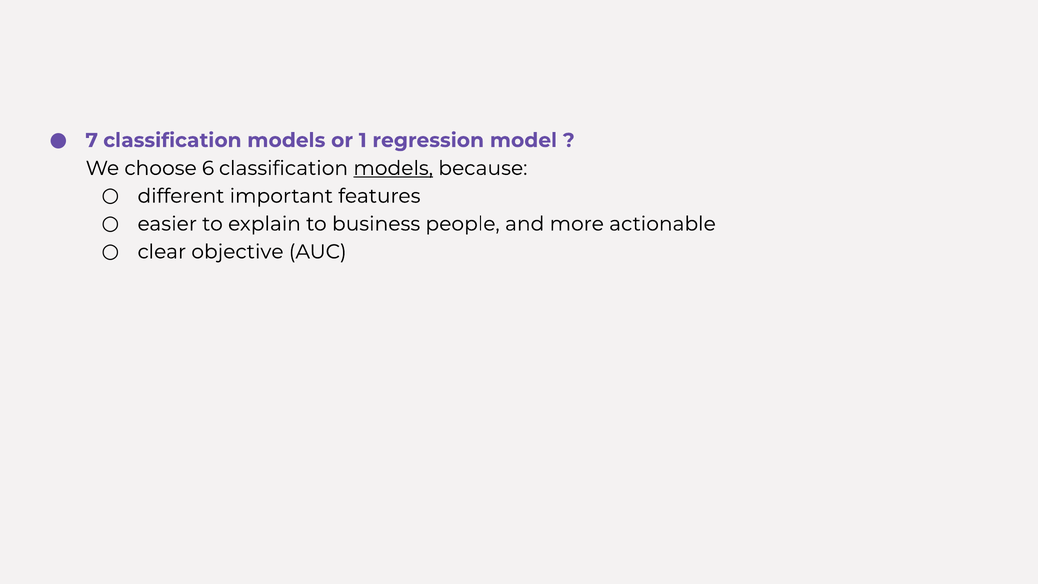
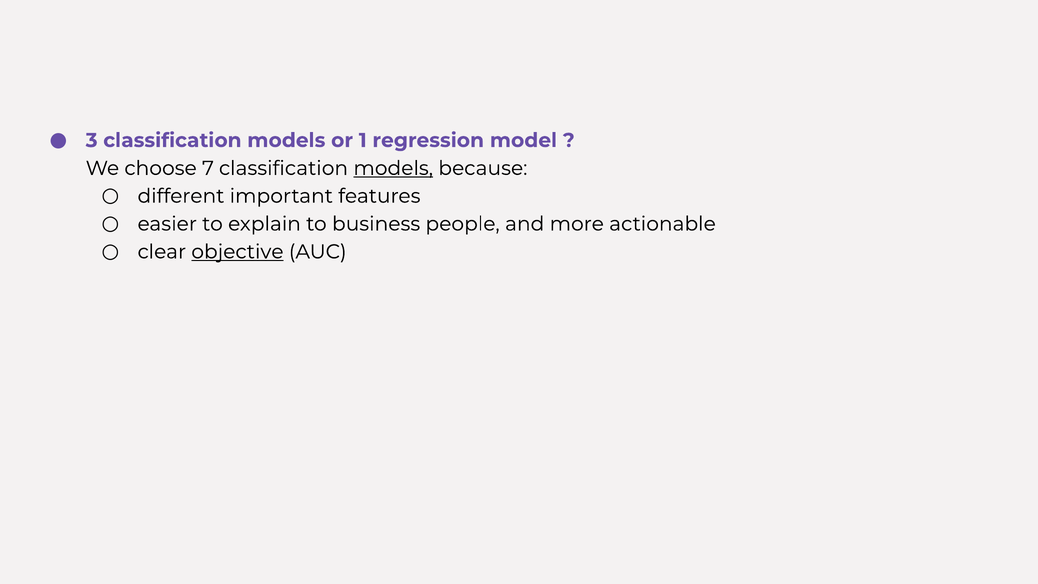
7: 7 -> 3
6: 6 -> 7
objective underline: none -> present
